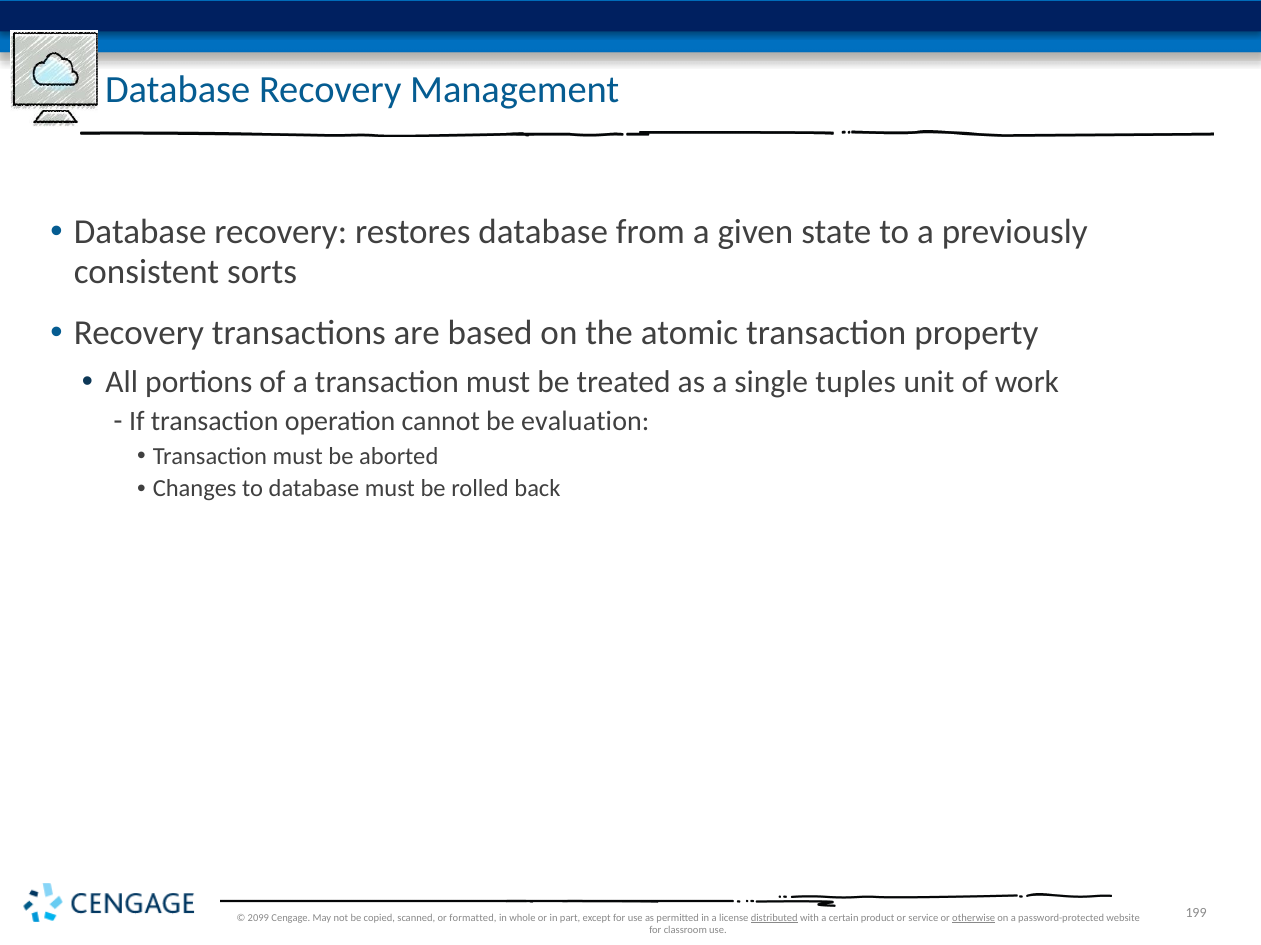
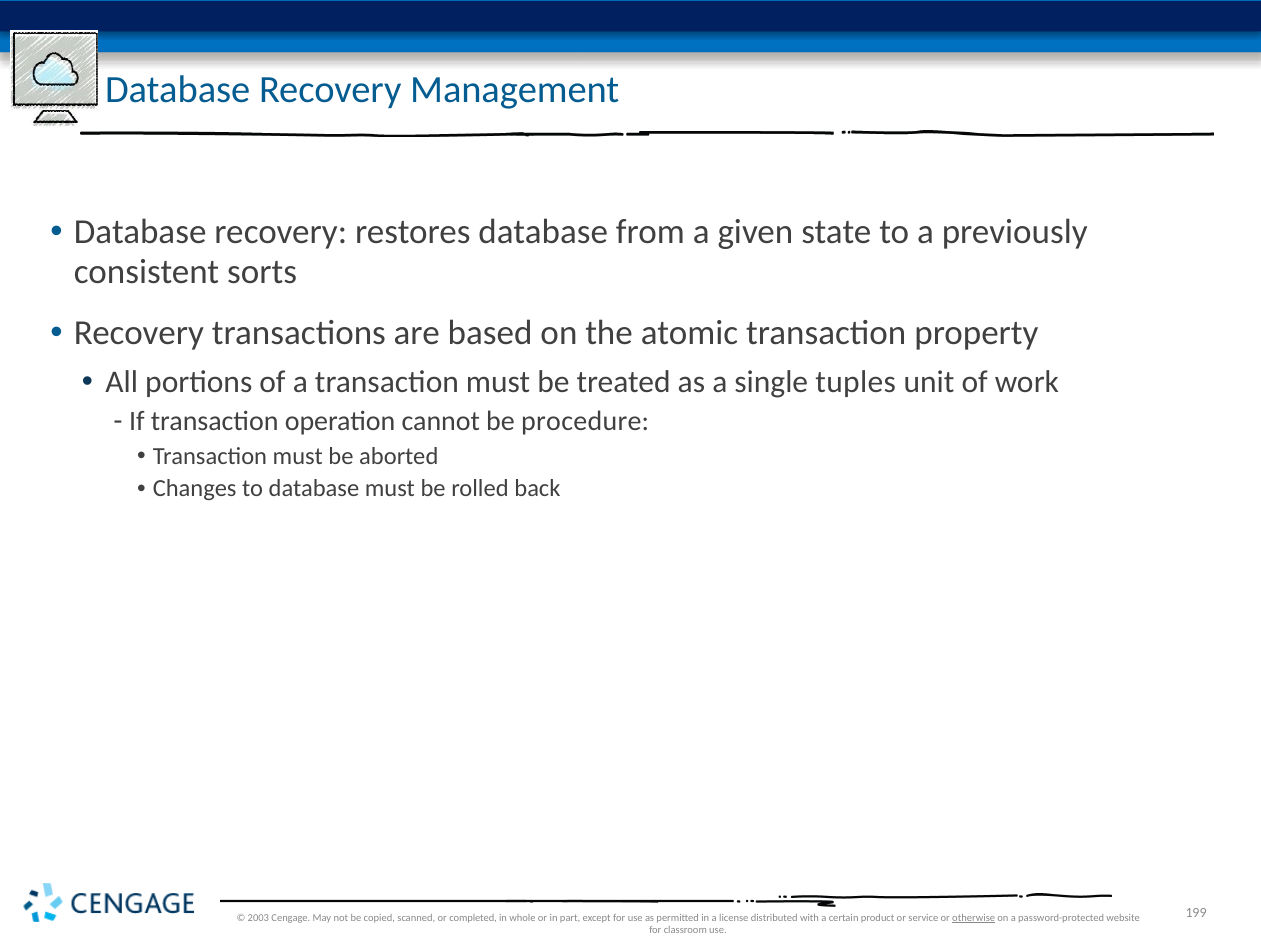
evaluation: evaluation -> procedure
2099: 2099 -> 2003
formatted: formatted -> completed
distributed underline: present -> none
